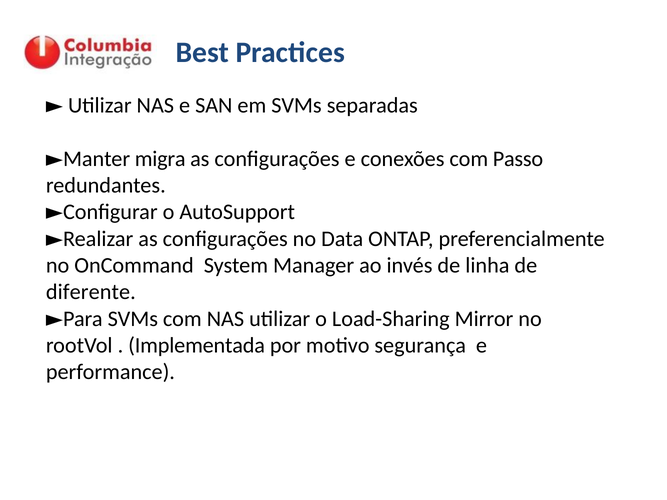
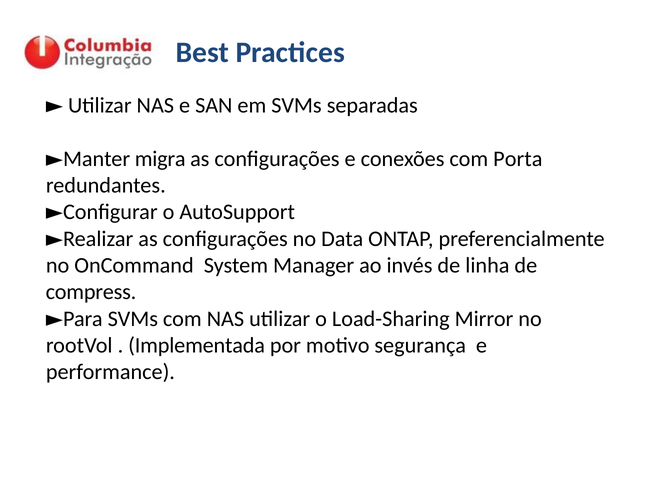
Passo: Passo -> Porta
diferente: diferente -> compress
